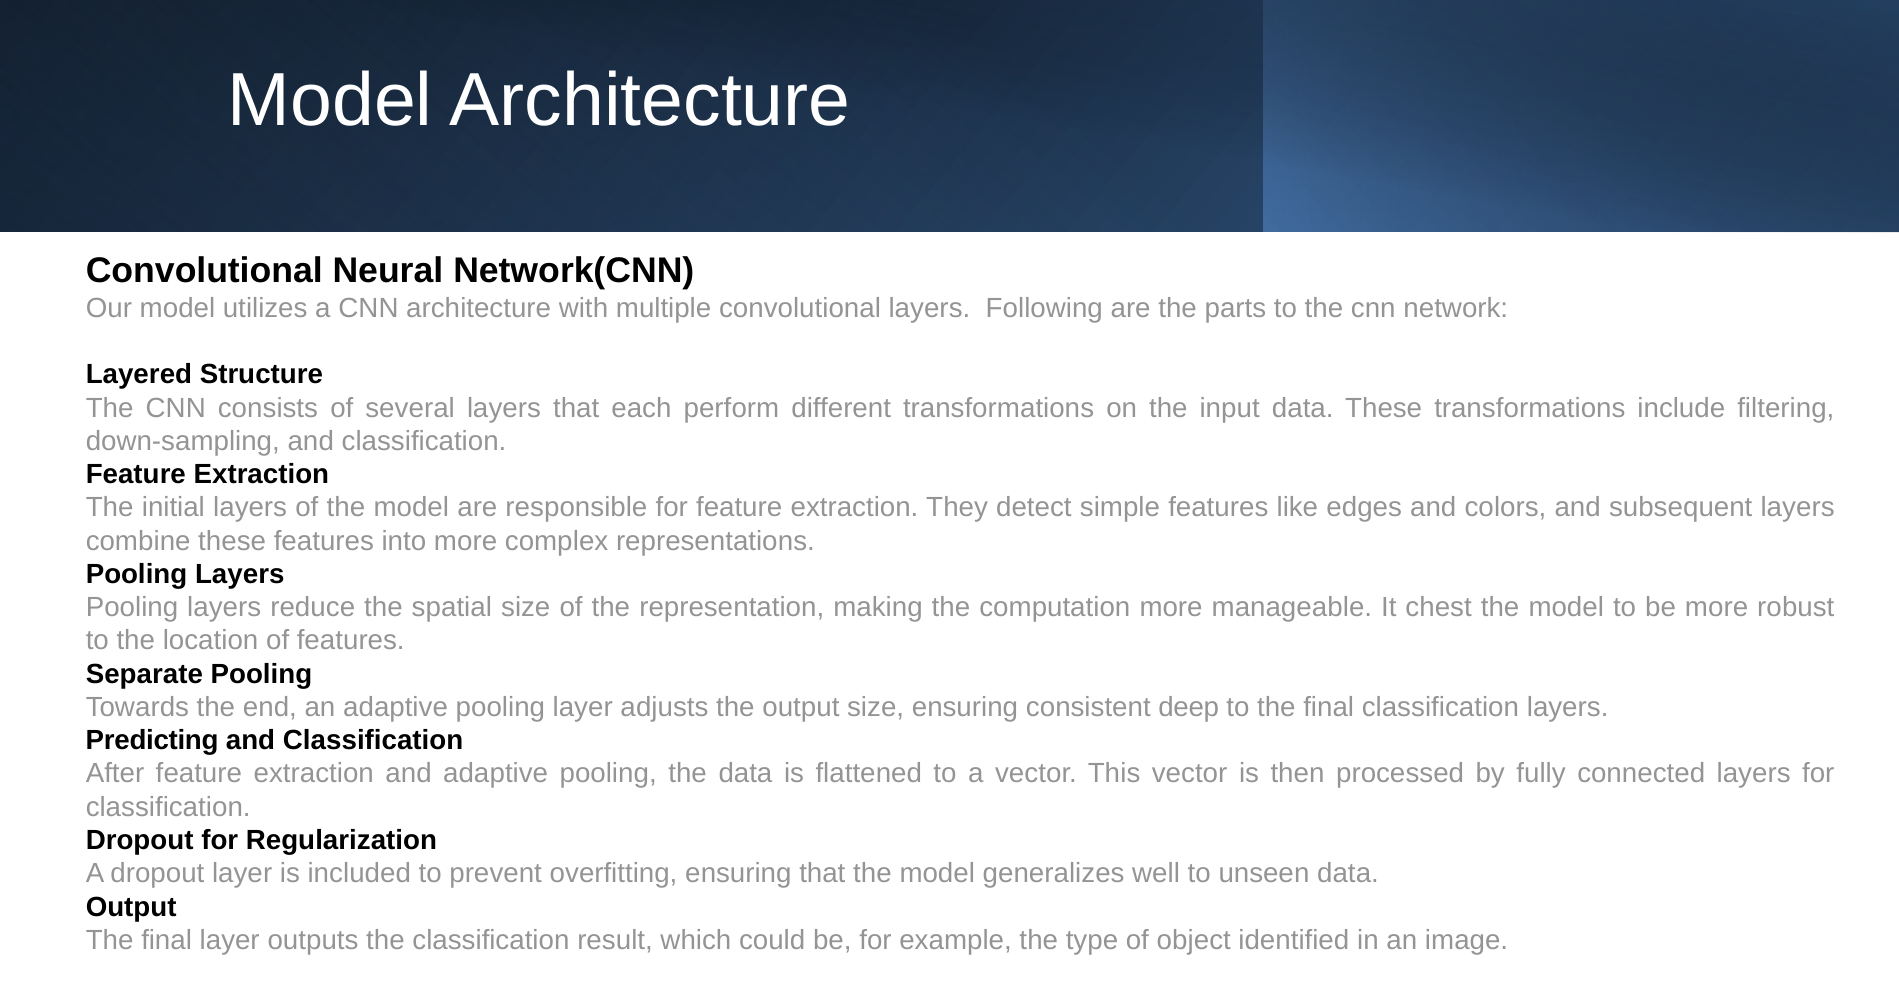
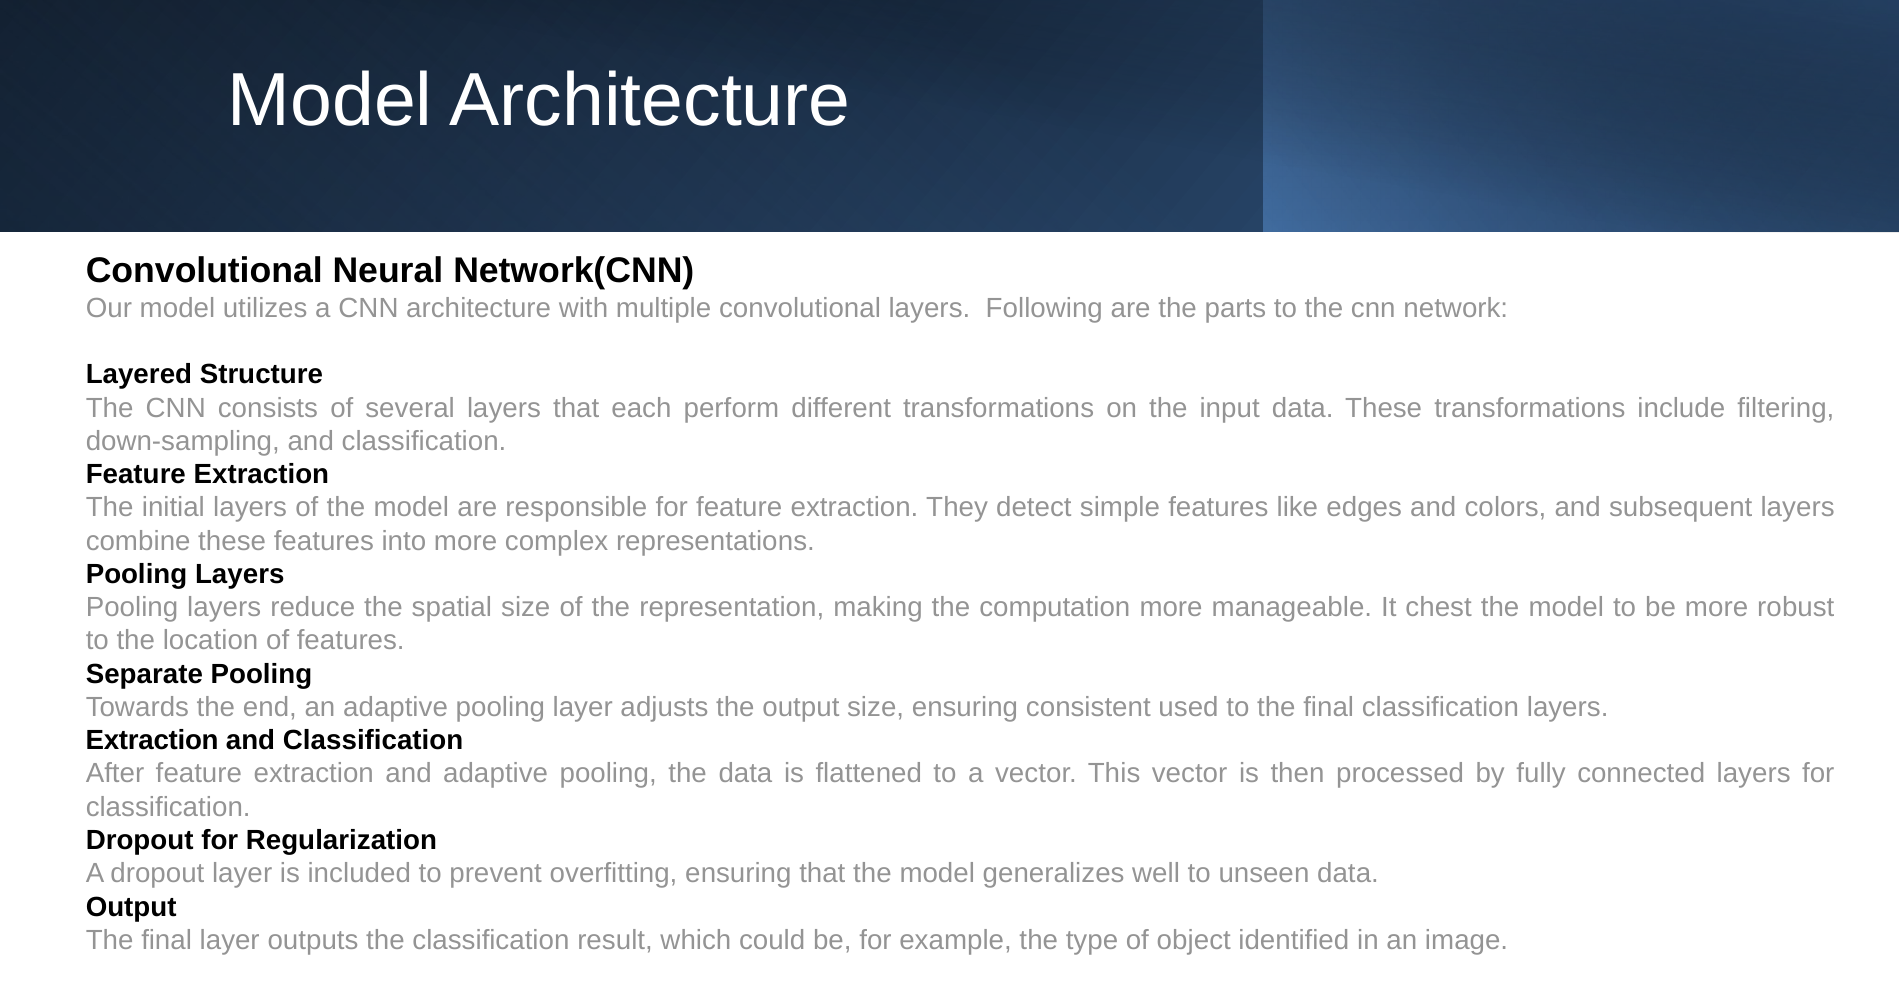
deep: deep -> used
Predicting at (152, 741): Predicting -> Extraction
